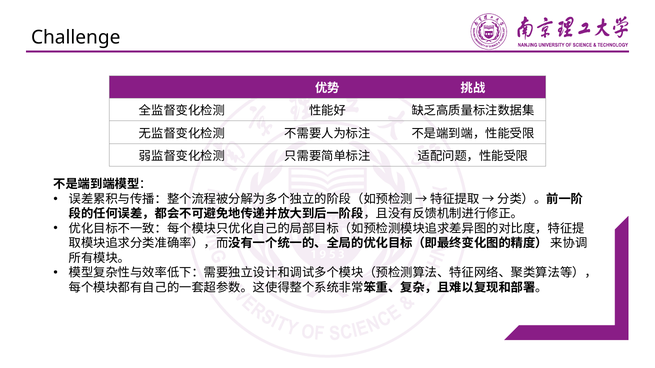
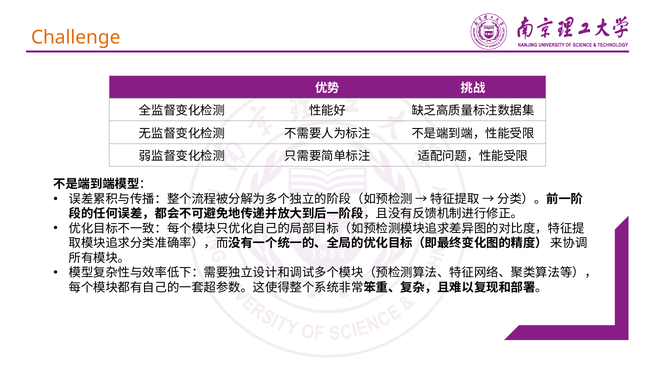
Challenge colour: black -> orange
